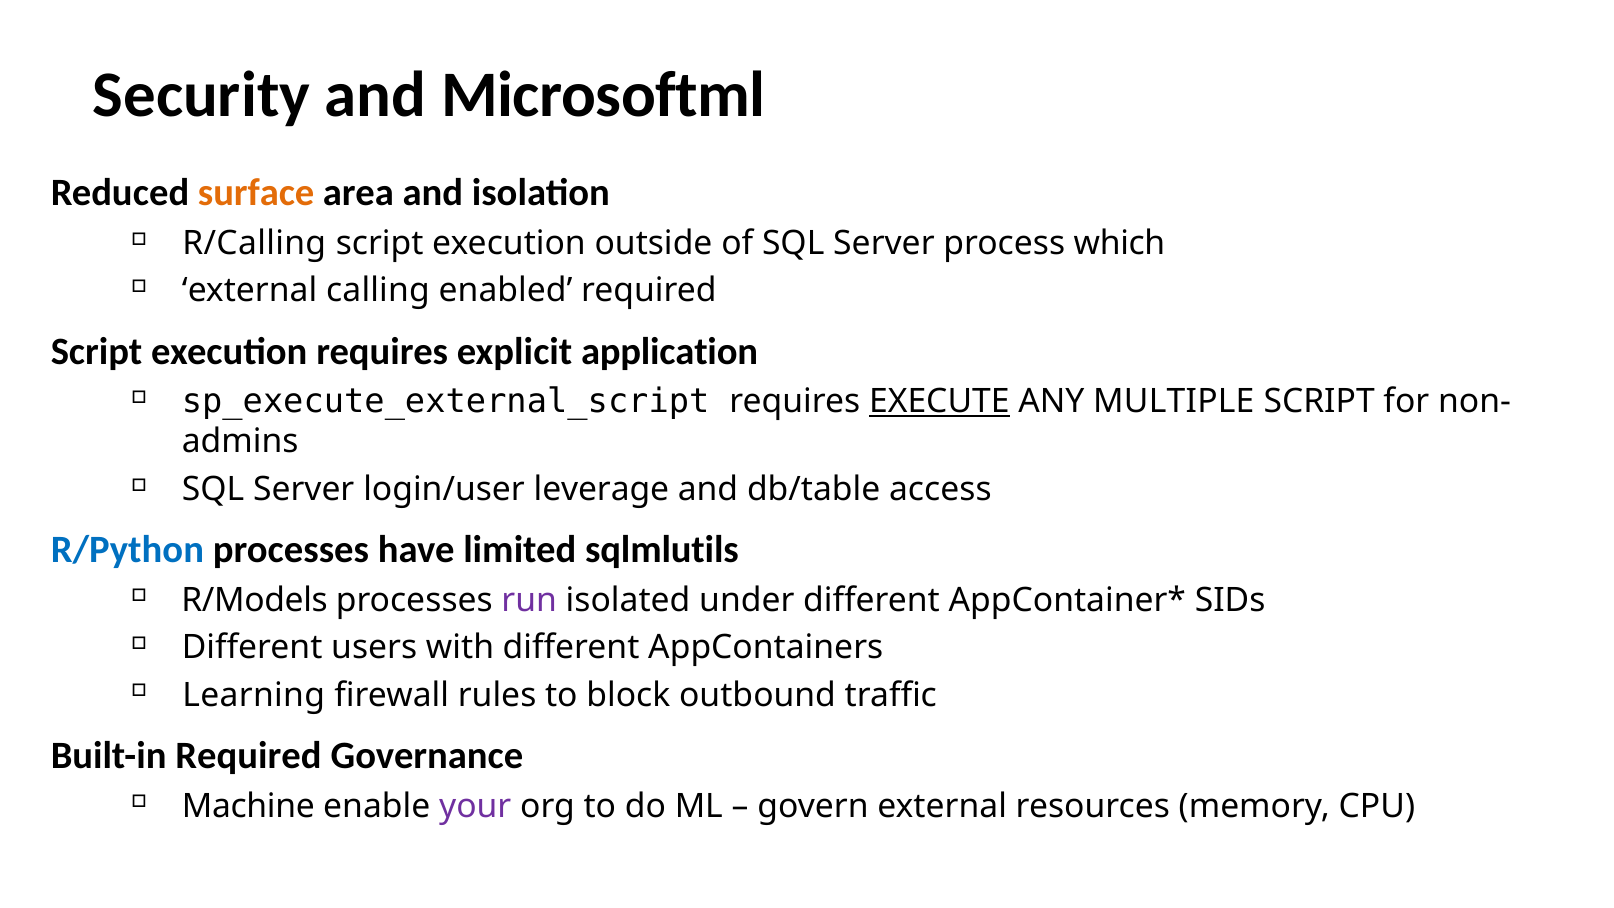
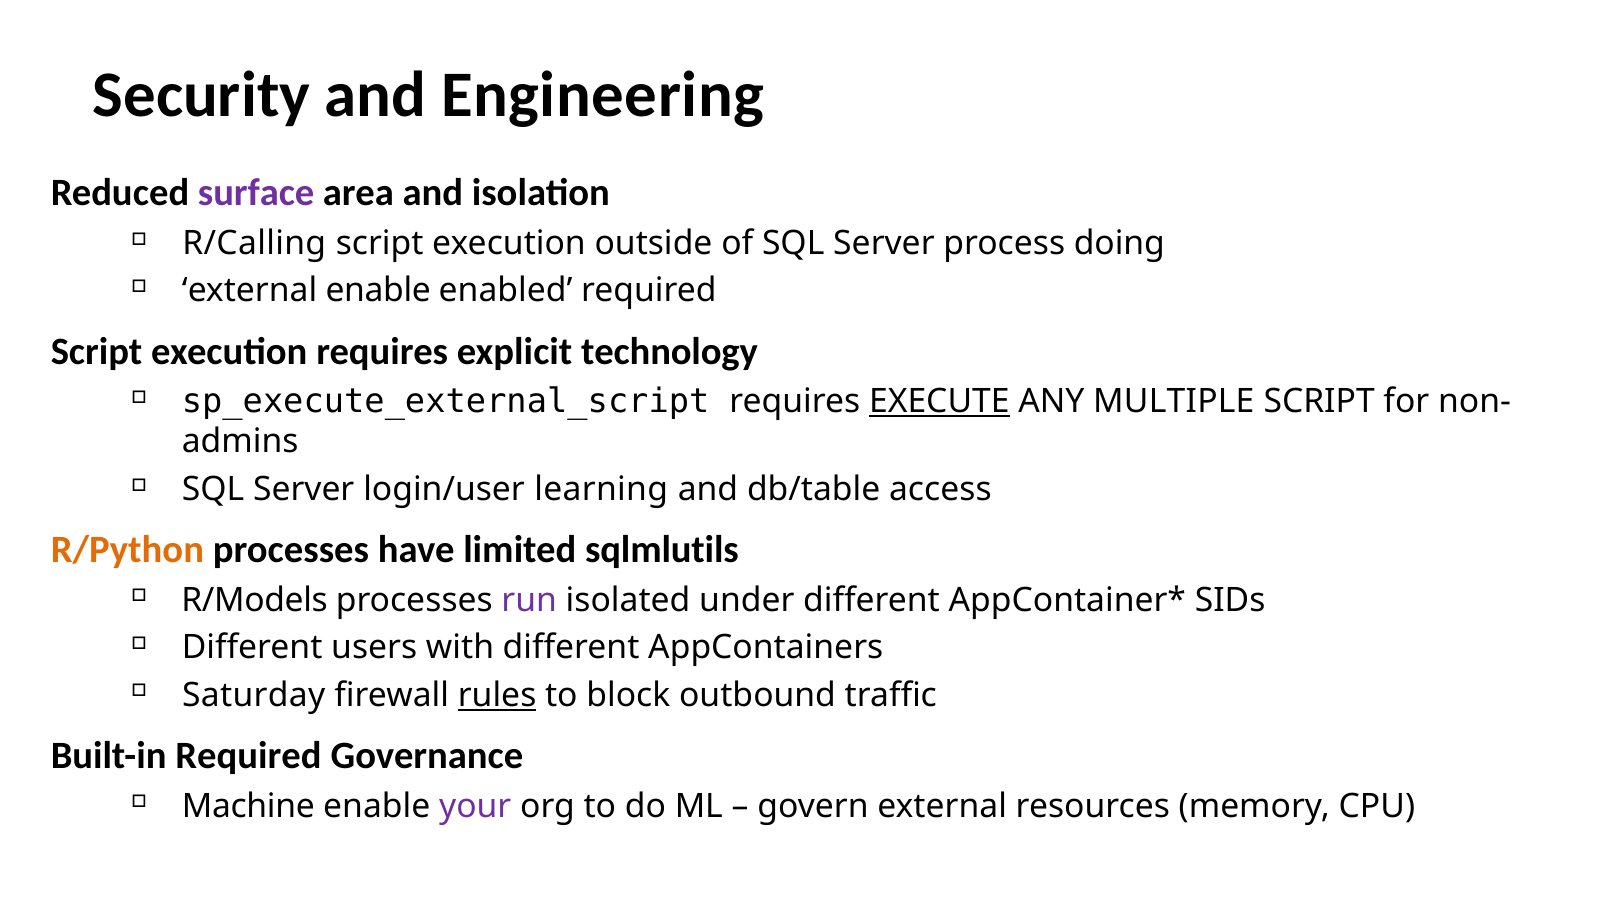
Microsoftml: Microsoftml -> Engineering
surface colour: orange -> purple
which: which -> doing
external calling: calling -> enable
application: application -> technology
leverage: leverage -> learning
R/Python colour: blue -> orange
Learning: Learning -> Saturday
rules underline: none -> present
